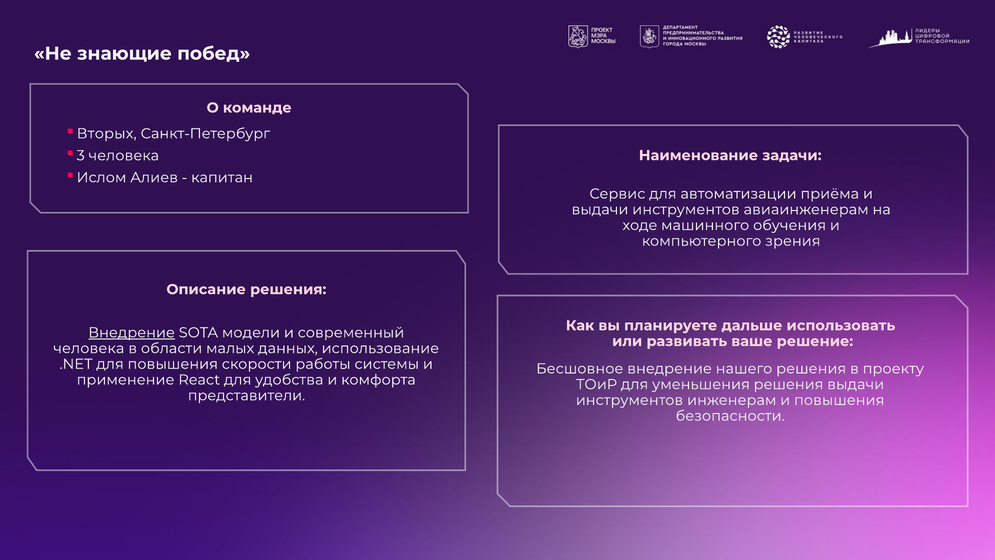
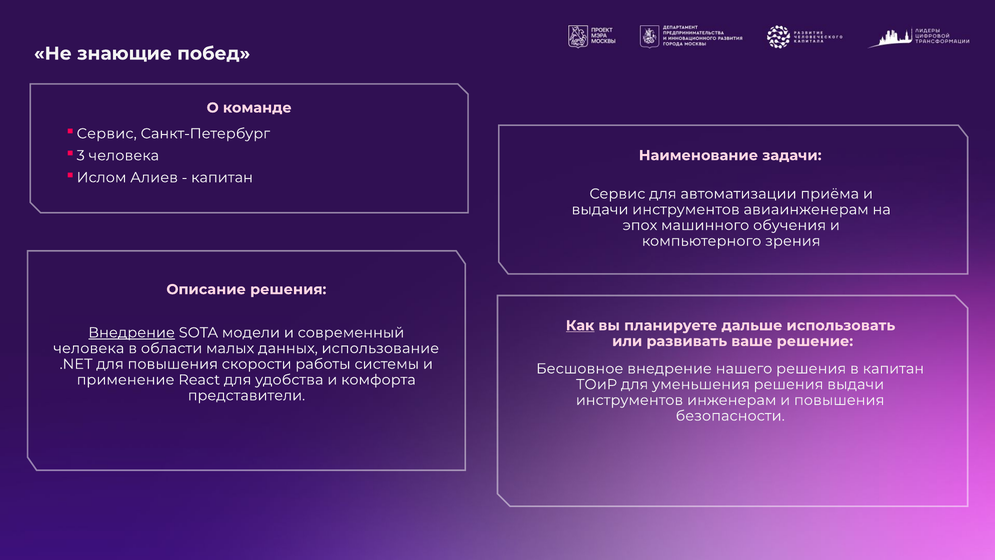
Вторых at (107, 134): Вторых -> Сервис
ходе: ходе -> эпох
Как underline: none -> present
в проекту: проекту -> капитан
